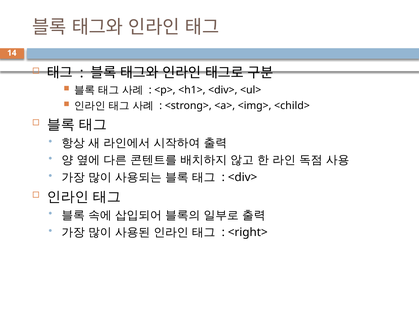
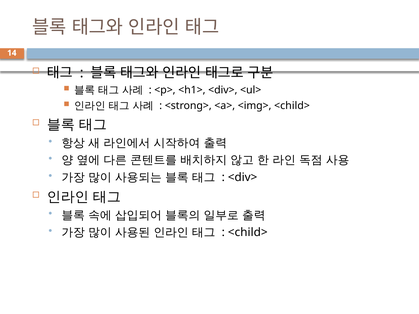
<right> at (248, 233): <right> -> <child>
